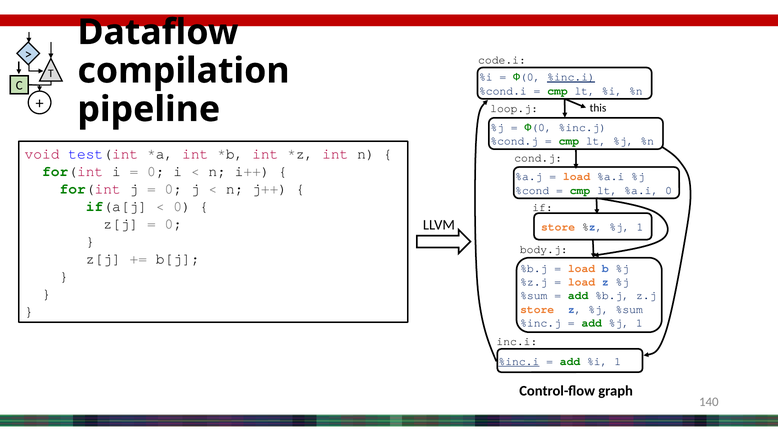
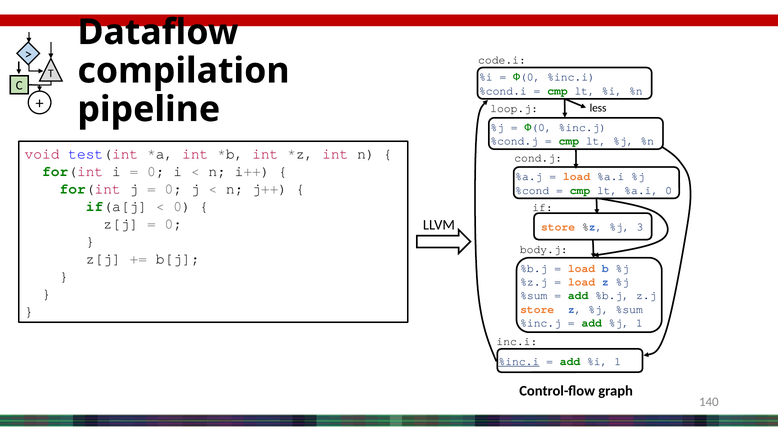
%inc.i at (571, 77) underline: present -> none
this: this -> less
%z %j 1: 1 -> 3
